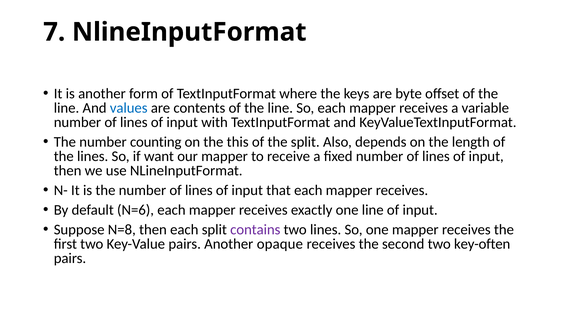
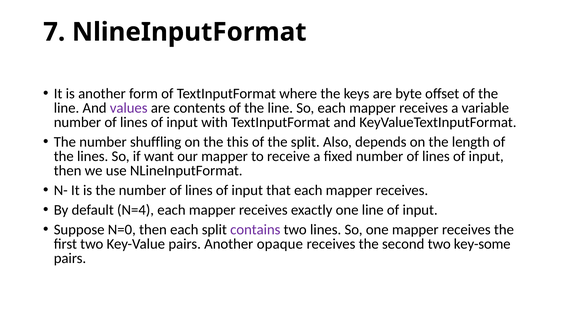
values colour: blue -> purple
counting: counting -> shuffling
N=6: N=6 -> N=4
N=8: N=8 -> N=0
key-often: key-often -> key-some
